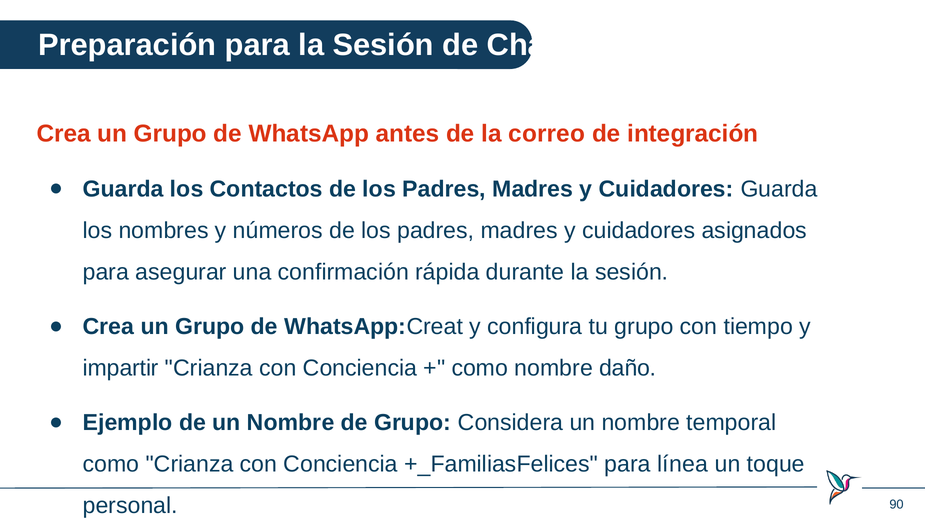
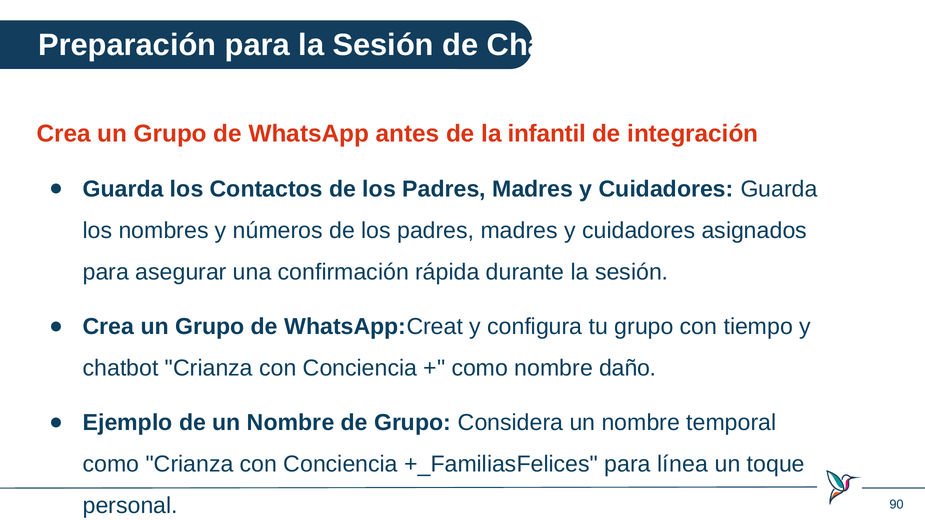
correo: correo -> infantil
impartir: impartir -> chatbot
